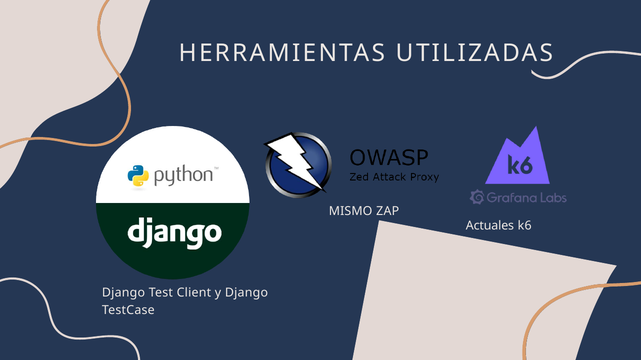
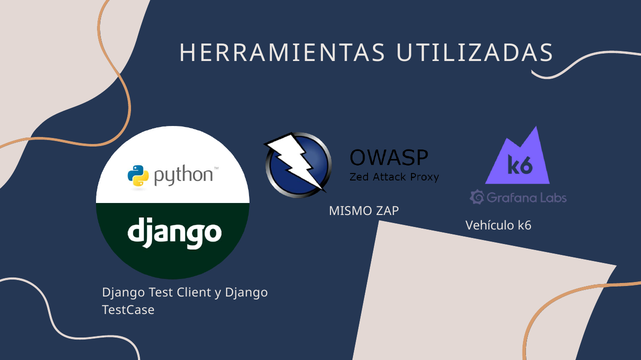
Actuales: Actuales -> Vehículo
